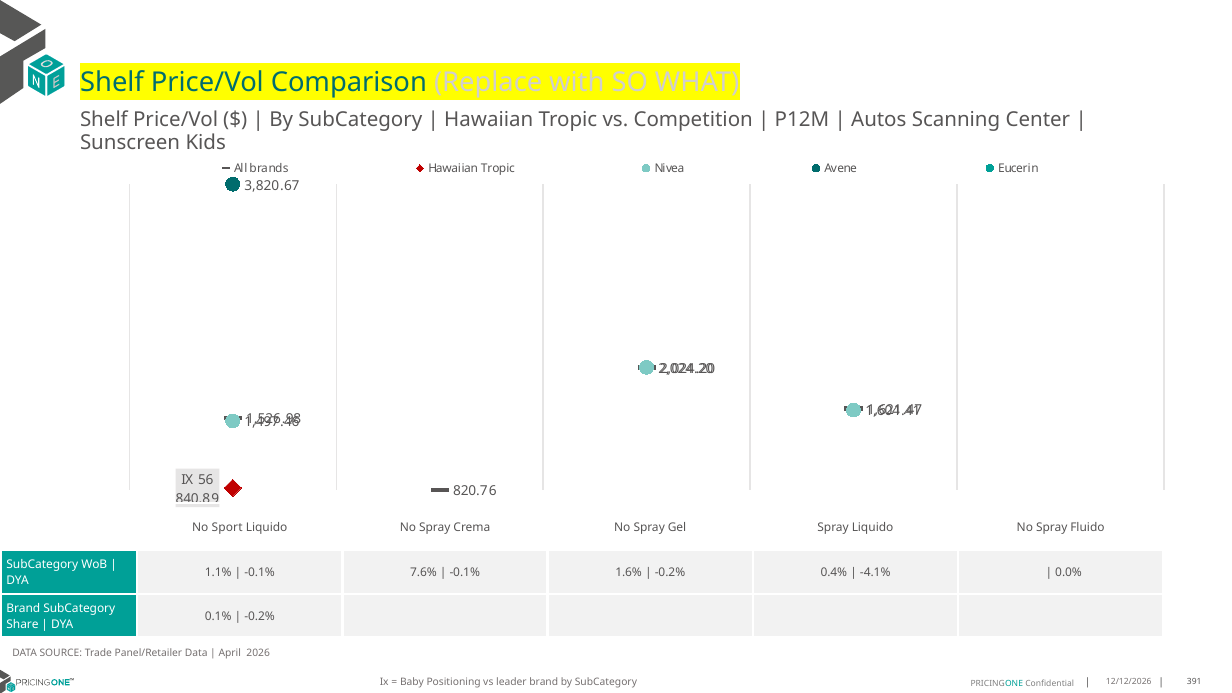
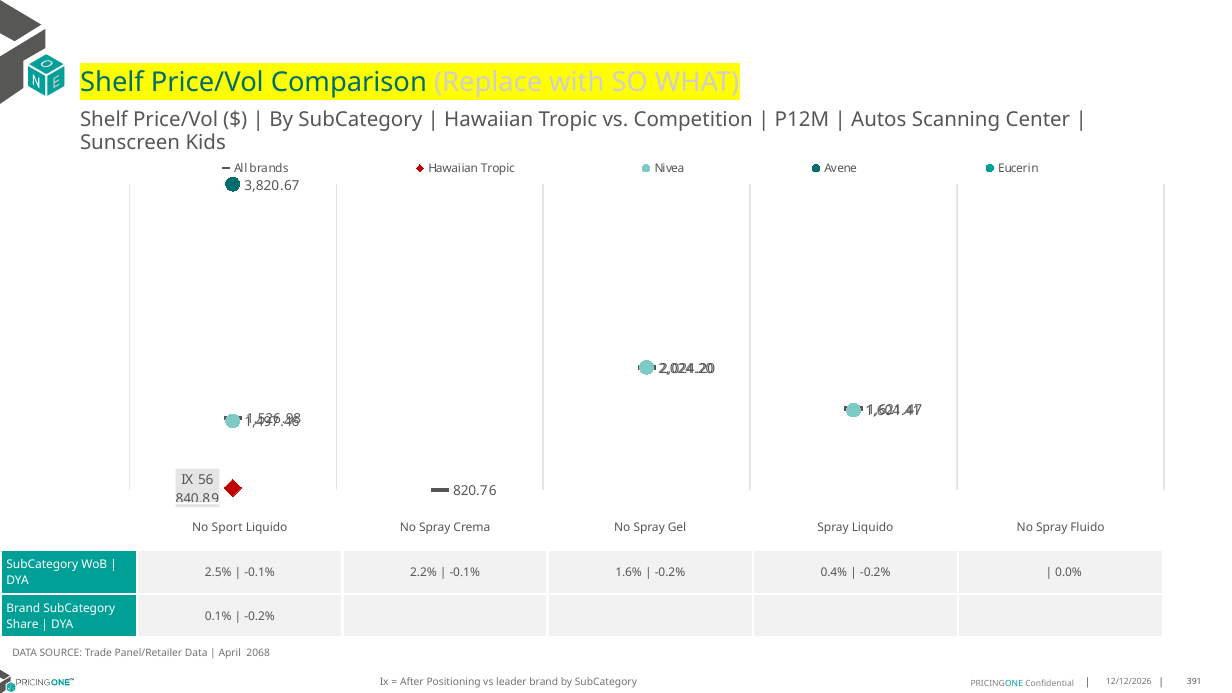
1.1%: 1.1% -> 2.5%
7.6%: 7.6% -> 2.2%
-4.1% at (875, 573): -4.1% -> -0.2%
2026: 2026 -> 2068
Baby: Baby -> After
